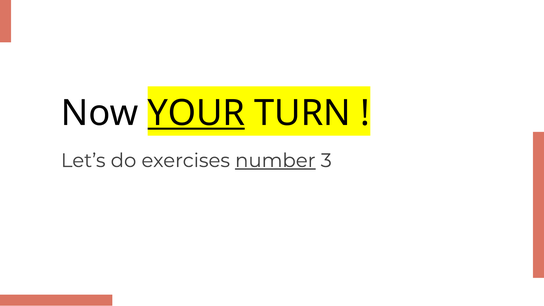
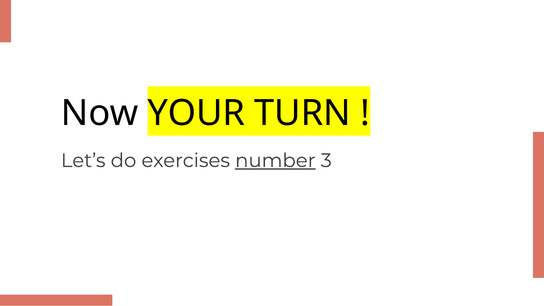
YOUR underline: present -> none
